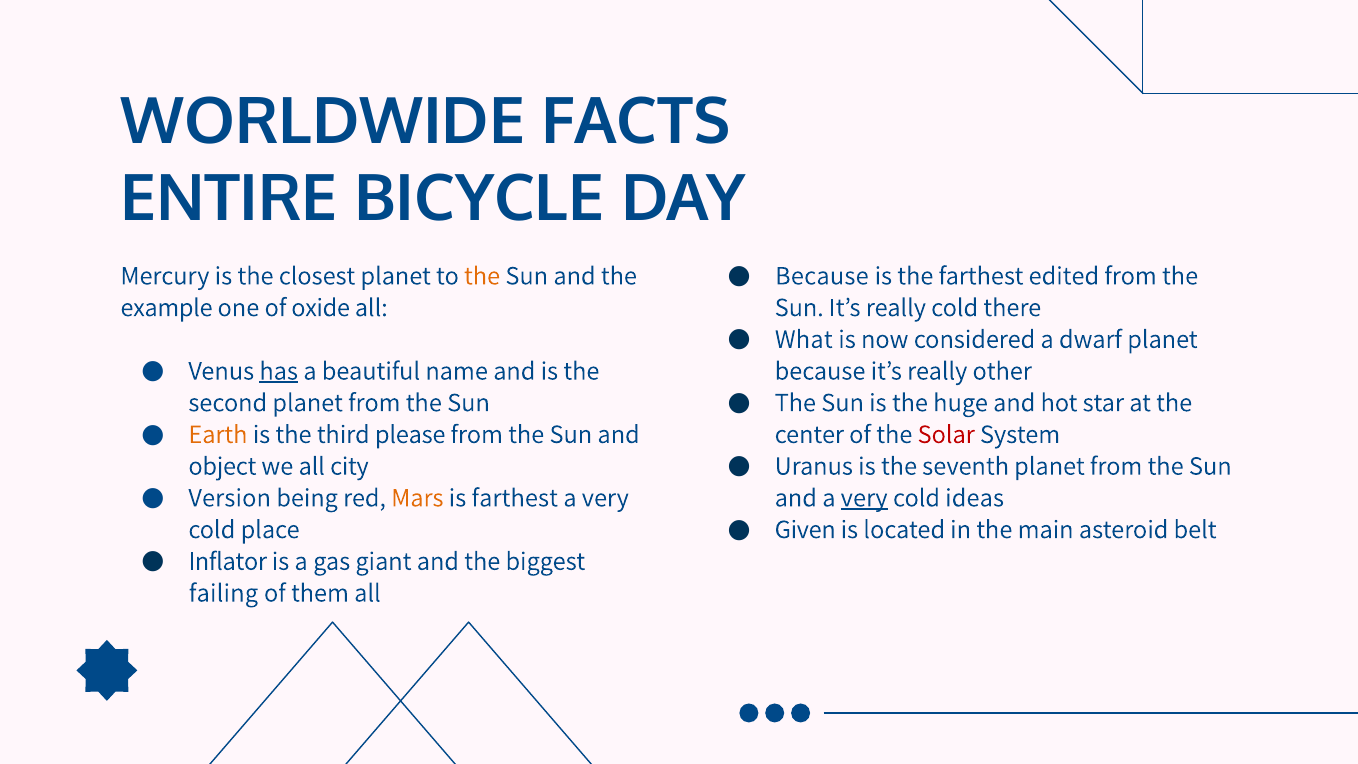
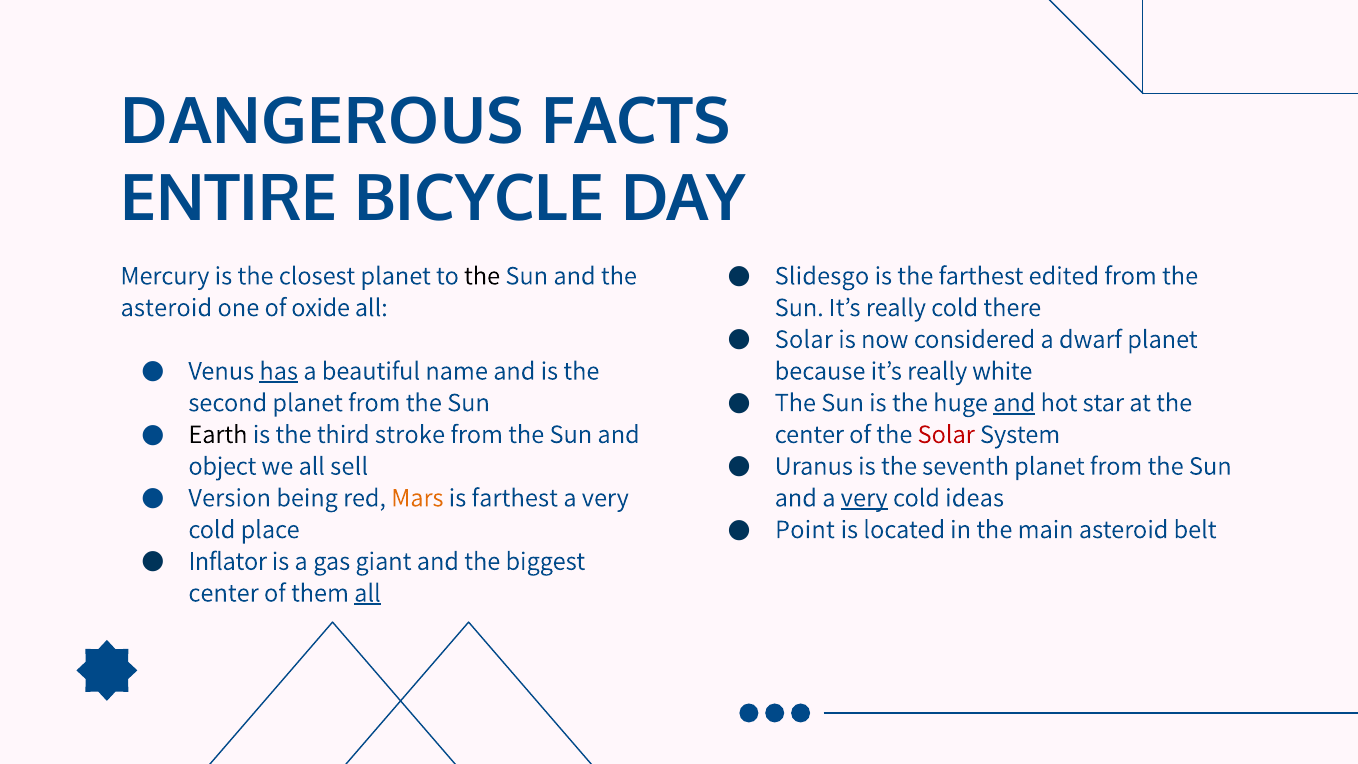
WORLDWIDE: WORLDWIDE -> DANGEROUS
Because at (822, 276): Because -> Slidesgo
the at (482, 276) colour: orange -> black
example at (167, 307): example -> asteroid
What at (804, 339): What -> Solar
other: other -> white
and at (1014, 402) underline: none -> present
Earth colour: orange -> black
please: please -> stroke
city: city -> sell
Given: Given -> Point
failing at (223, 593): failing -> center
all at (367, 593) underline: none -> present
